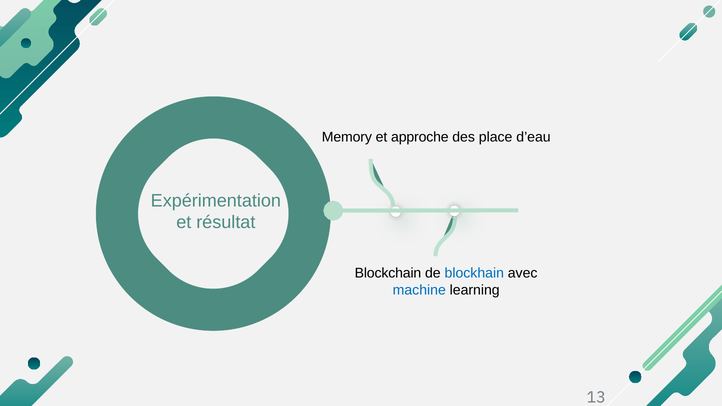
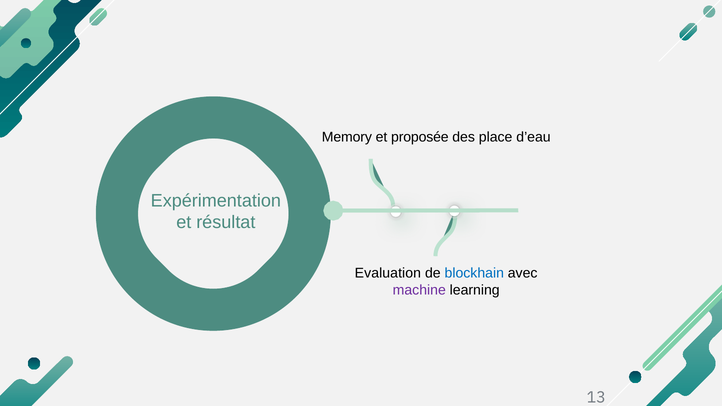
approche: approche -> proposée
Blockchain: Blockchain -> Evaluation
machine colour: blue -> purple
